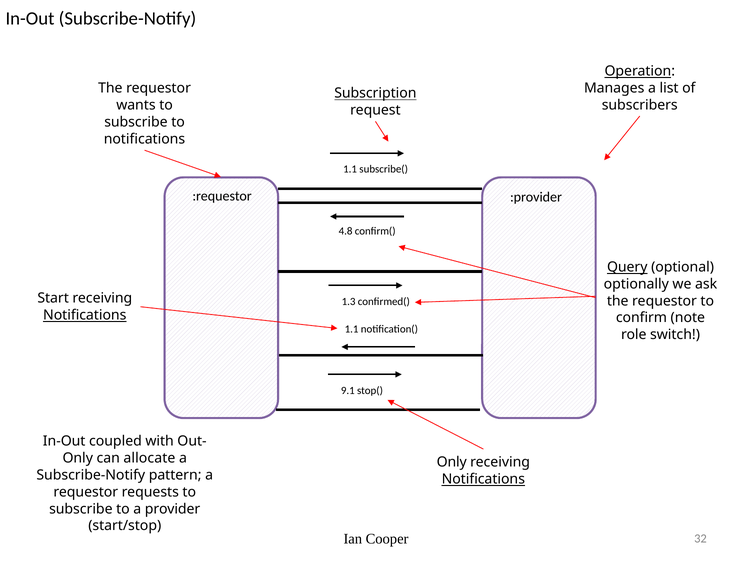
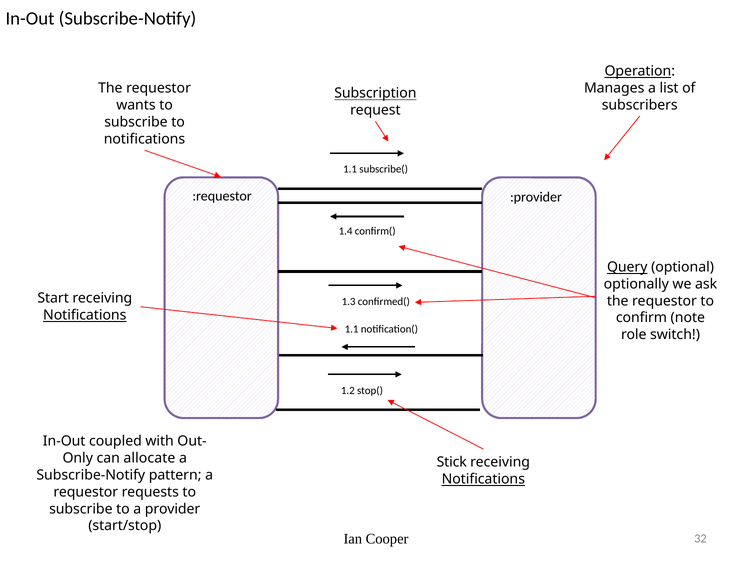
4.8: 4.8 -> 1.4
9.1: 9.1 -> 1.2
Only at (452, 462): Only -> Stick
